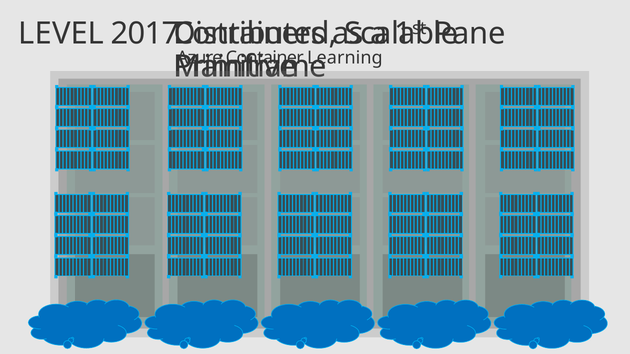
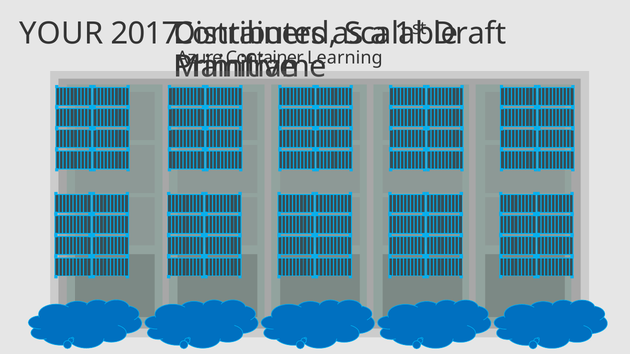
Pane: Pane -> Draft
LEVEL: LEVEL -> YOUR
